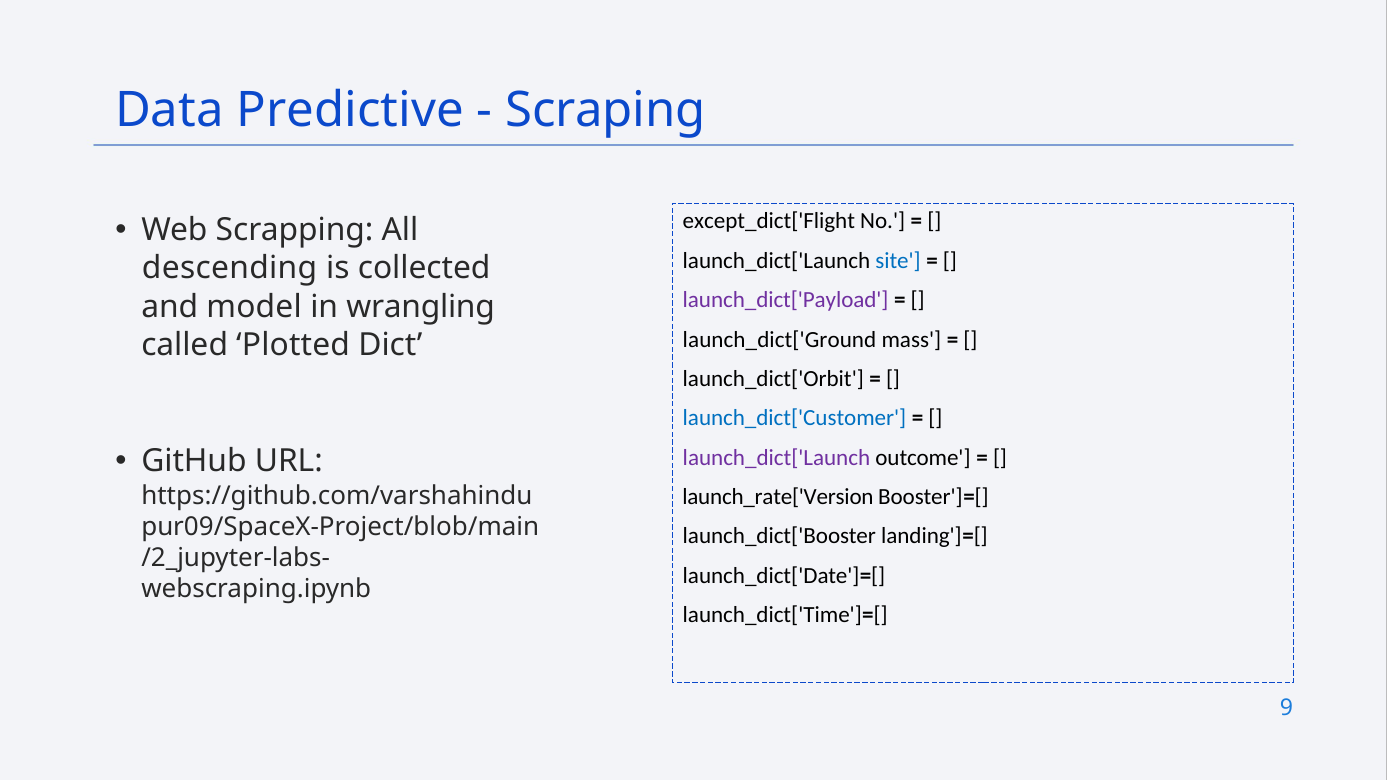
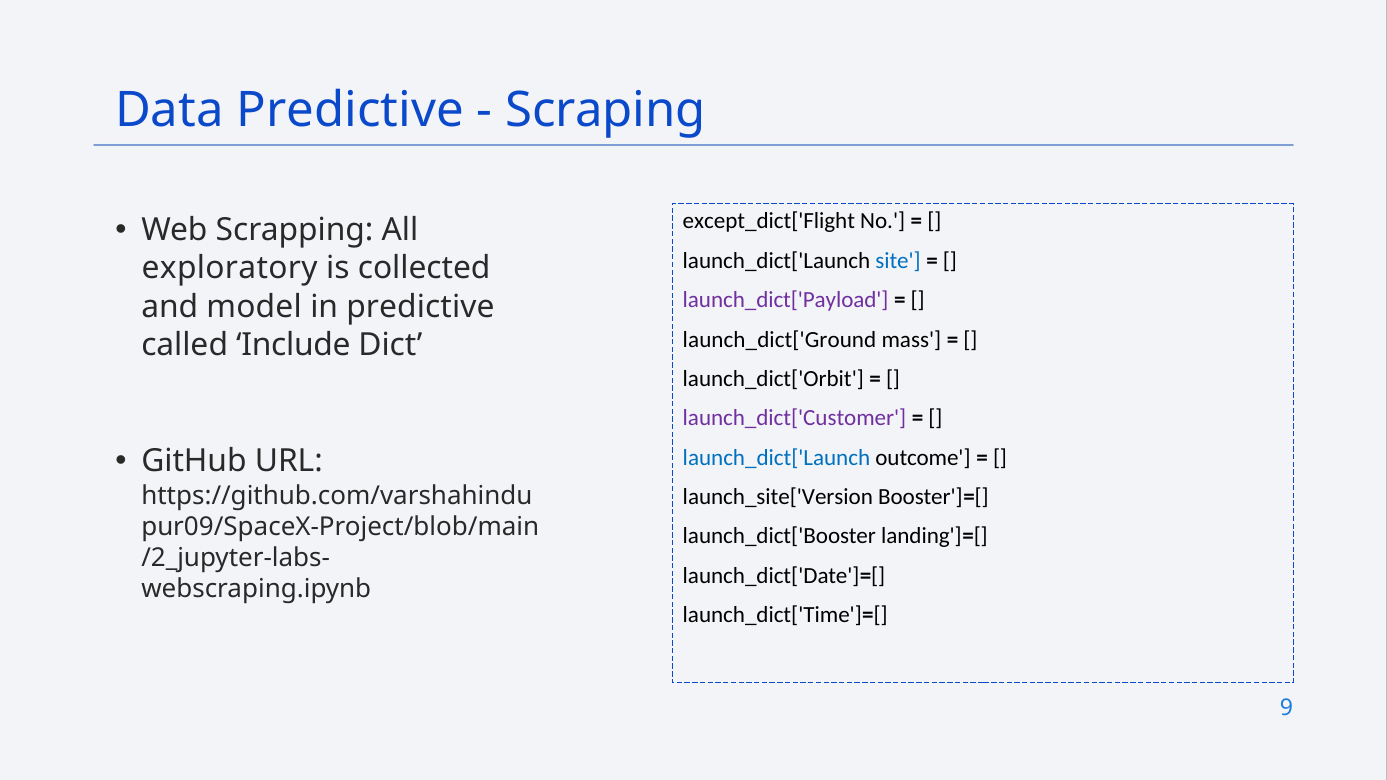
descending: descending -> exploratory
in wrangling: wrangling -> predictive
Plotted: Plotted -> Include
launch_dict['Customer colour: blue -> purple
launch_dict['Launch at (776, 458) colour: purple -> blue
launch_rate['Version: launch_rate['Version -> launch_site['Version
